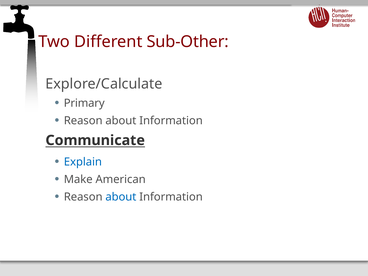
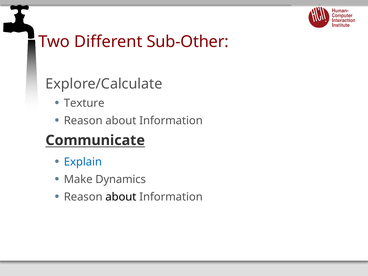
Primary: Primary -> Texture
American: American -> Dynamics
about at (121, 197) colour: blue -> black
